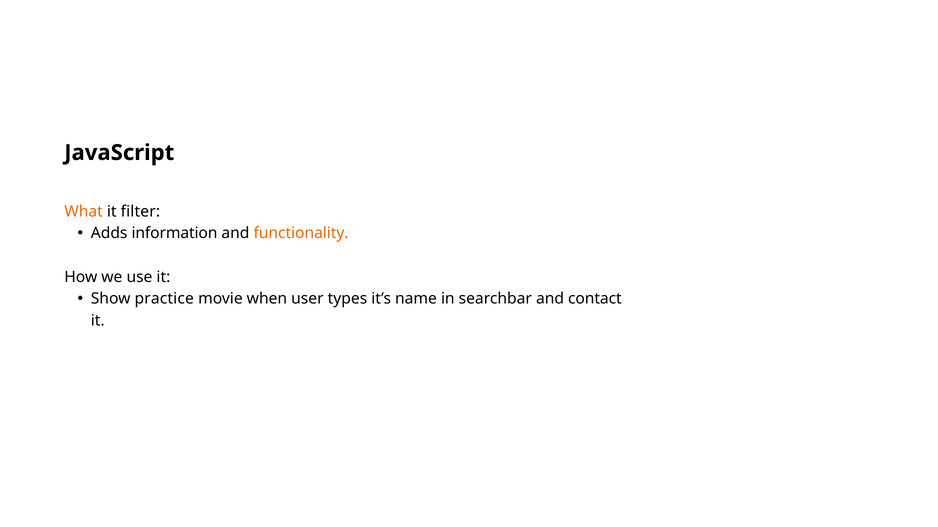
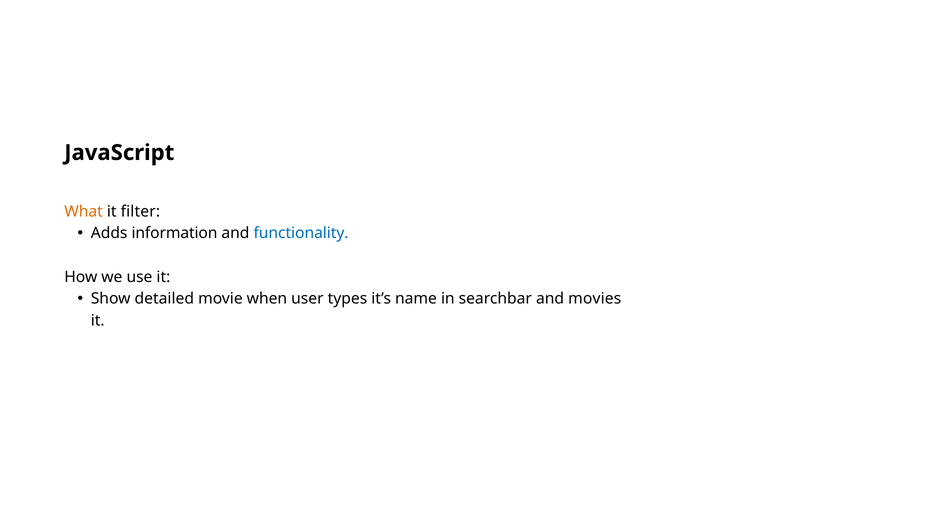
functionality colour: orange -> blue
practice: practice -> detailed
contact: contact -> movies
